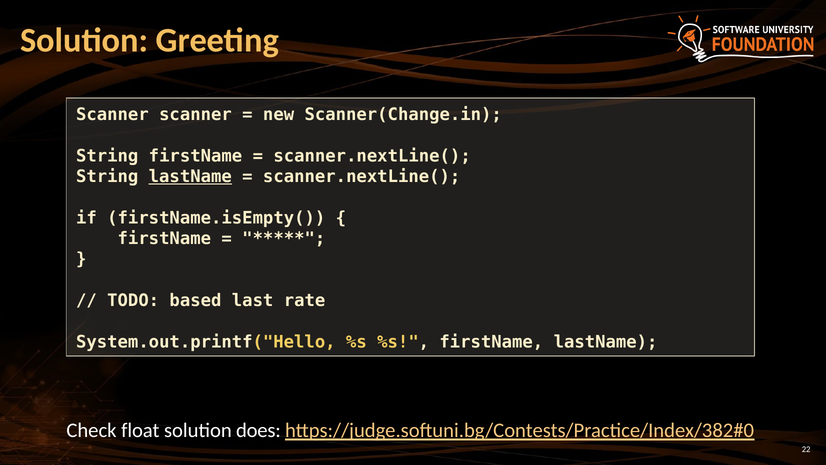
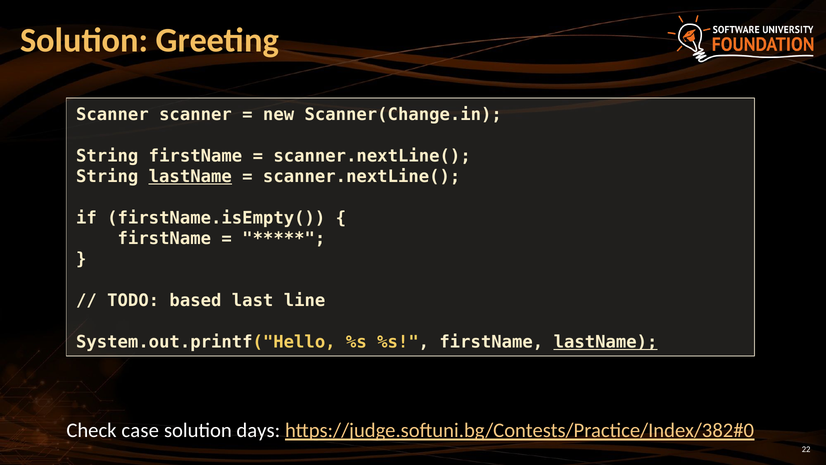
rate: rate -> line
lastName at (606, 342) underline: none -> present
float: float -> case
does: does -> days
